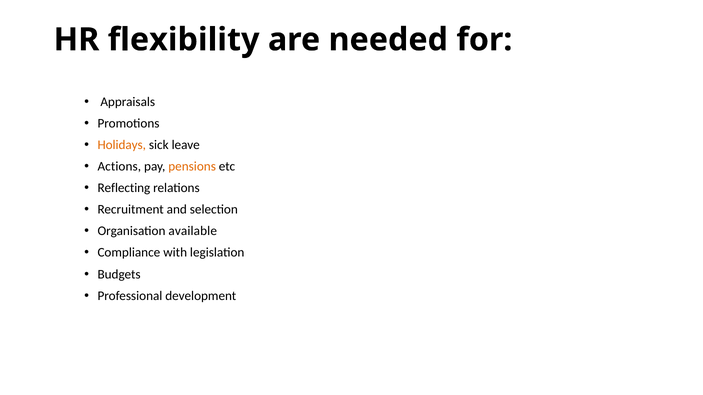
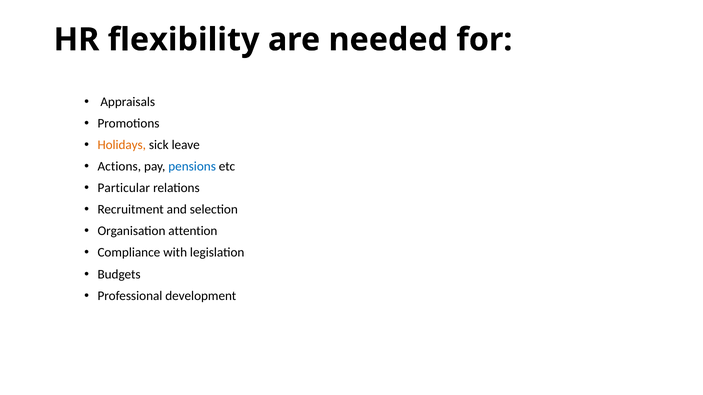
pensions colour: orange -> blue
Reflecting: Reflecting -> Particular
available: available -> attention
